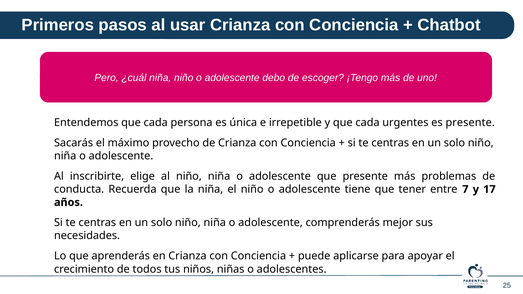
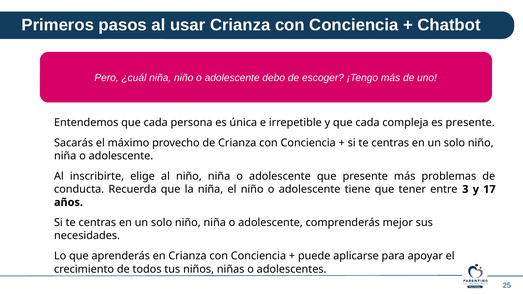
urgentes: urgentes -> compleja
7: 7 -> 3
